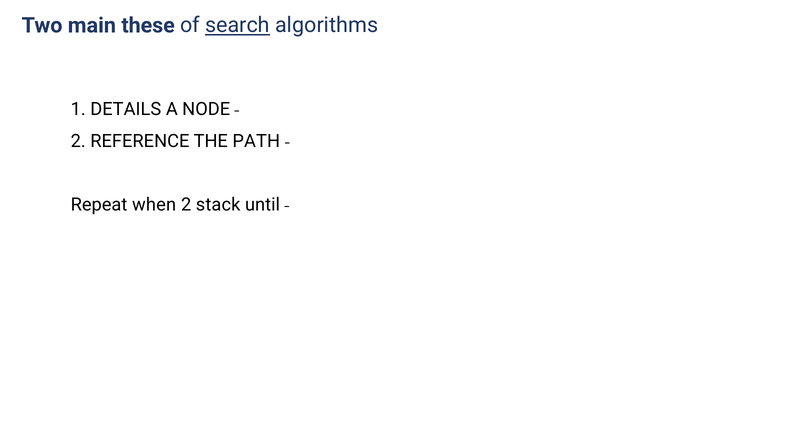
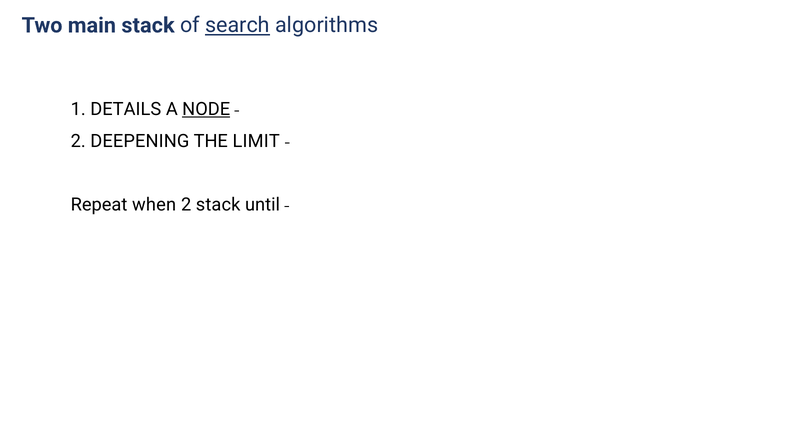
main these: these -> stack
NODE underline: none -> present
REFERENCE: REFERENCE -> DEEPENING
PATH: PATH -> LIMIT
